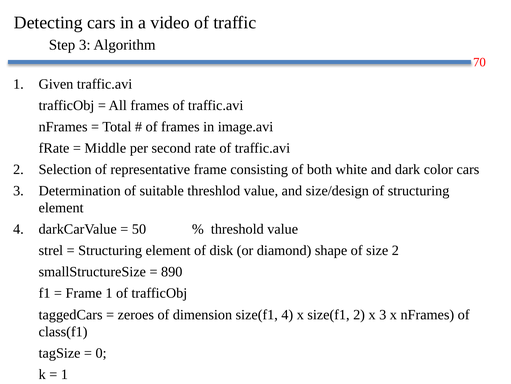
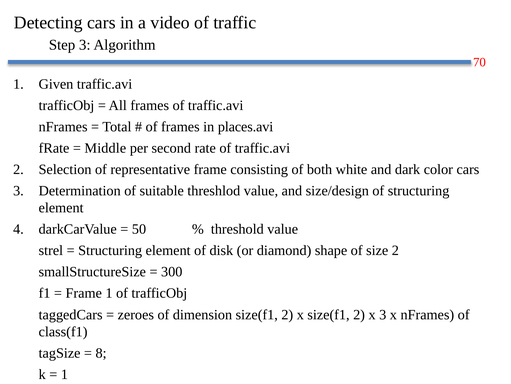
image.avi: image.avi -> places.avi
890: 890 -> 300
dimension size(f1 4: 4 -> 2
0: 0 -> 8
